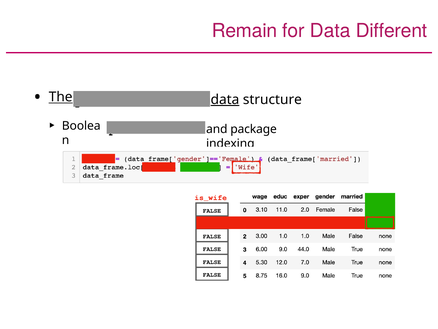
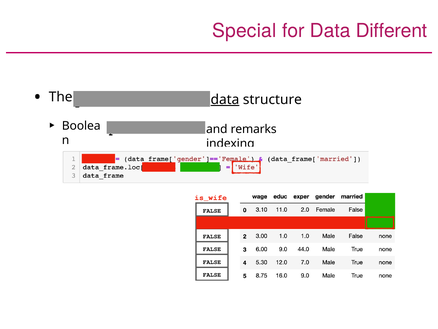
Remain: Remain -> Special
The underline: present -> none
package: package -> remarks
